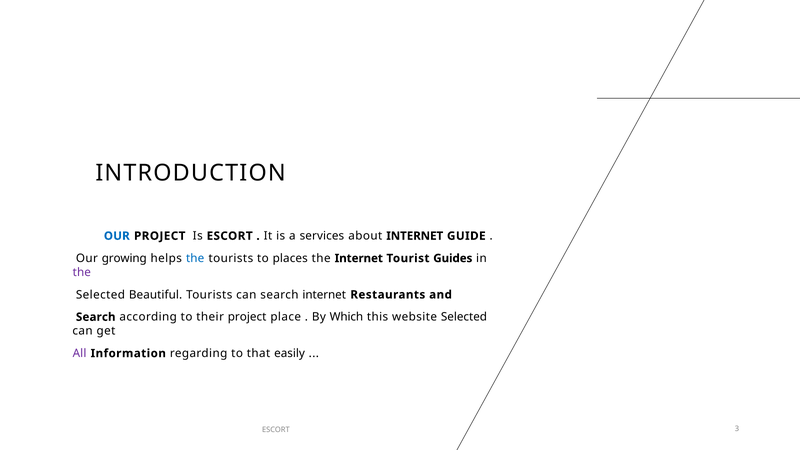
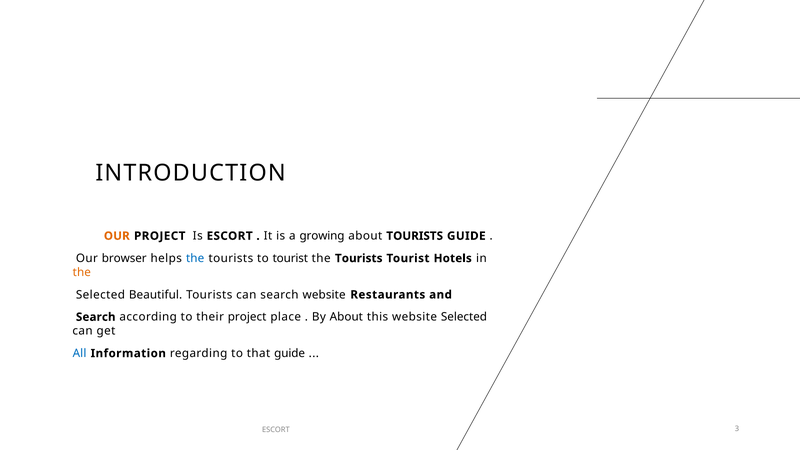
OUR at (117, 236) colour: blue -> orange
services: services -> growing
about INTERNET: INTERNET -> TOURISTS
growing: growing -> browser
to places: places -> tourist
Internet at (359, 258): Internet -> Tourists
Guides: Guides -> Hotels
the at (82, 272) colour: purple -> orange
search internet: internet -> website
By Which: Which -> About
All colour: purple -> blue
that easily: easily -> guide
